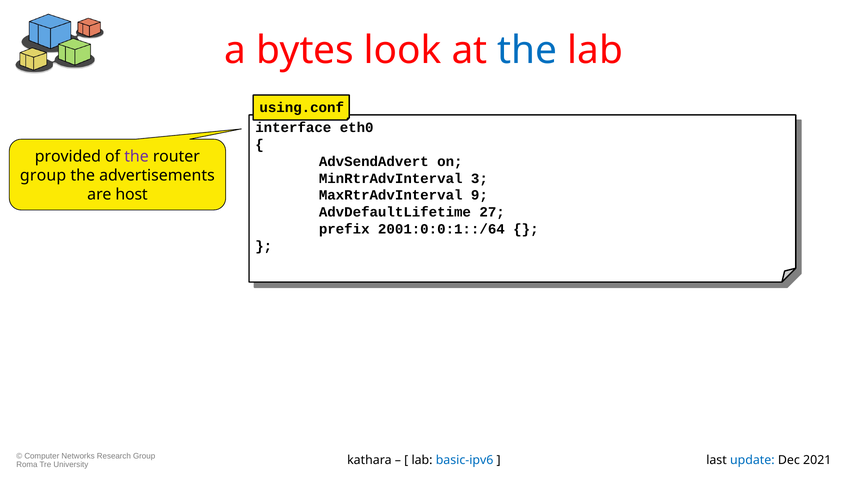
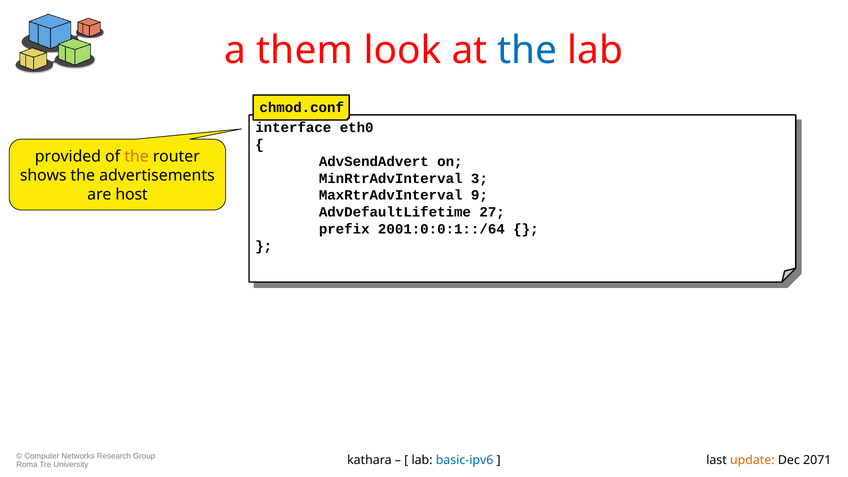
bytes: bytes -> them
using.conf: using.conf -> chmod.conf
the at (137, 156) colour: purple -> orange
group at (43, 176): group -> shows
update colour: blue -> orange
2021: 2021 -> 2071
